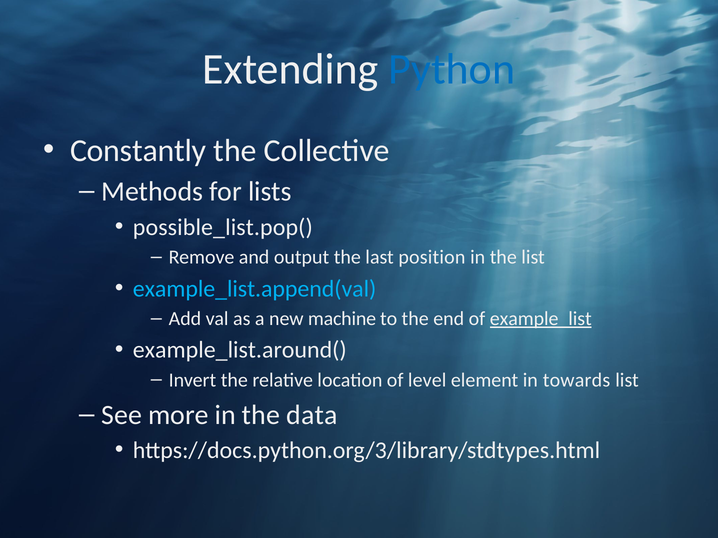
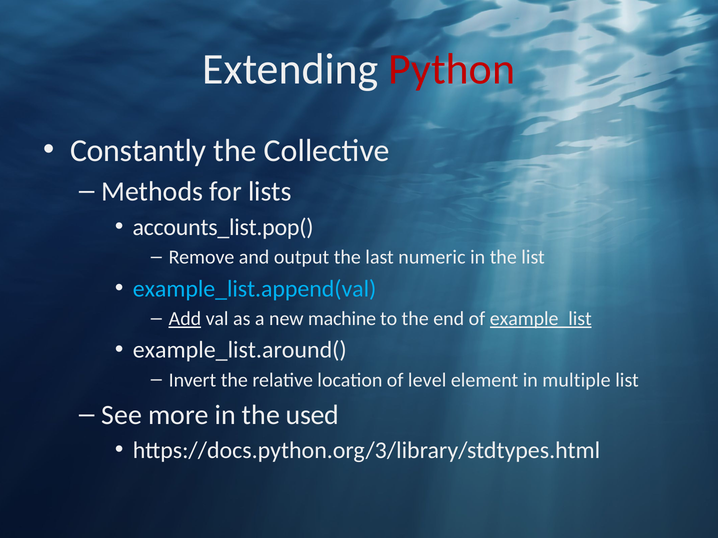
Python colour: blue -> red
possible_list.pop(: possible_list.pop( -> accounts_list.pop(
position: position -> numeric
Add underline: none -> present
towards: towards -> multiple
data: data -> used
